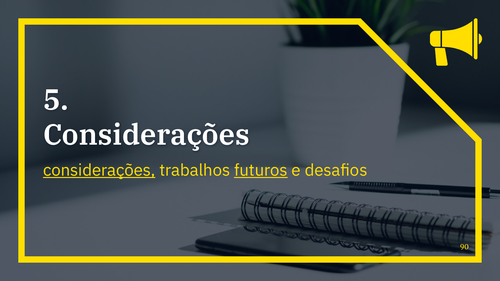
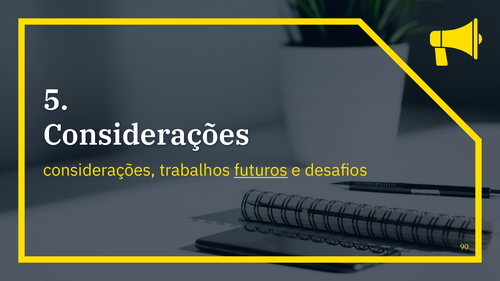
considerações at (99, 171) underline: present -> none
